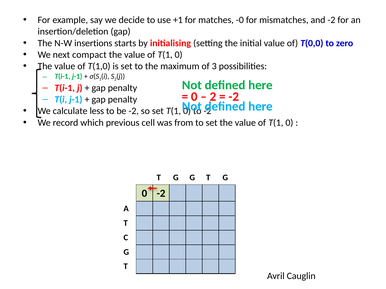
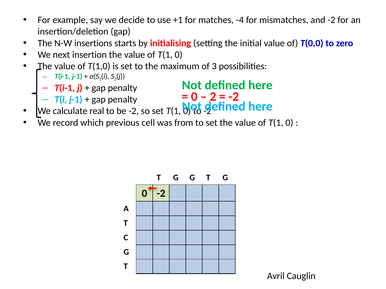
-0: -0 -> -4
compact: compact -> insertion
less: less -> real
